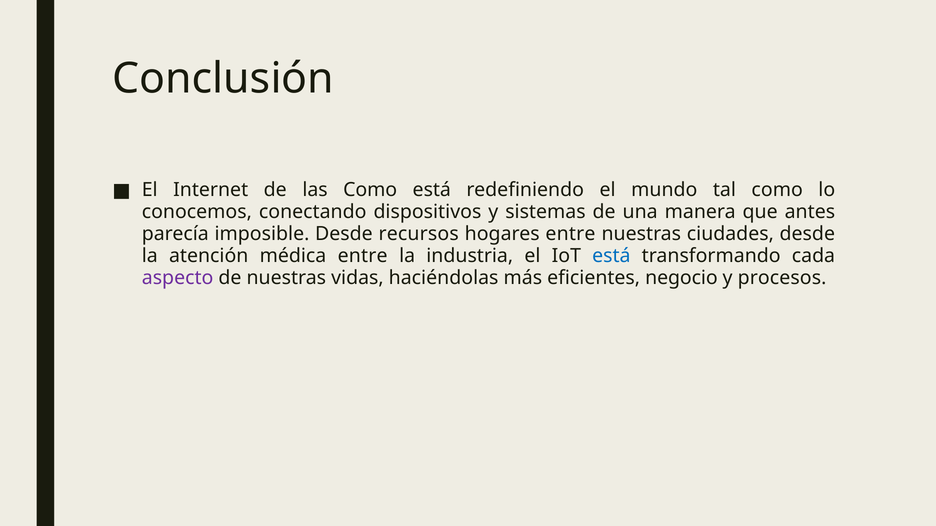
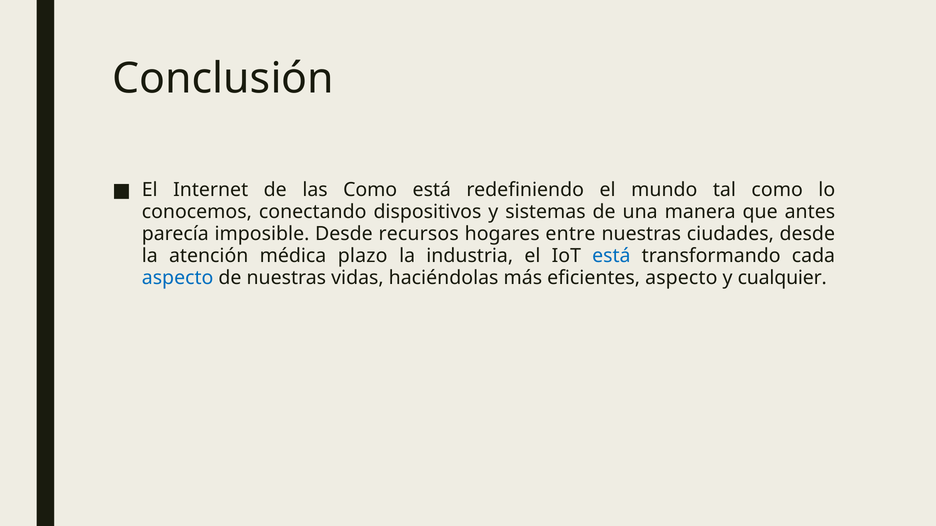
médica entre: entre -> plazo
aspecto at (178, 278) colour: purple -> blue
eficientes negocio: negocio -> aspecto
procesos: procesos -> cualquier
